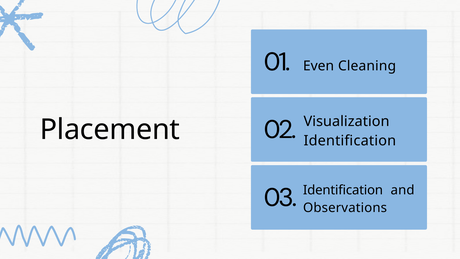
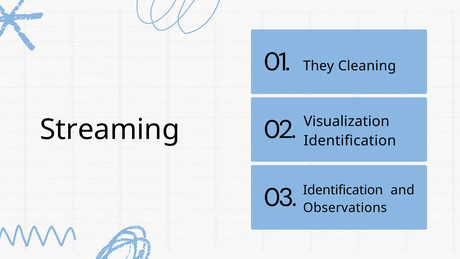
Even: Even -> They
Placement: Placement -> Streaming
